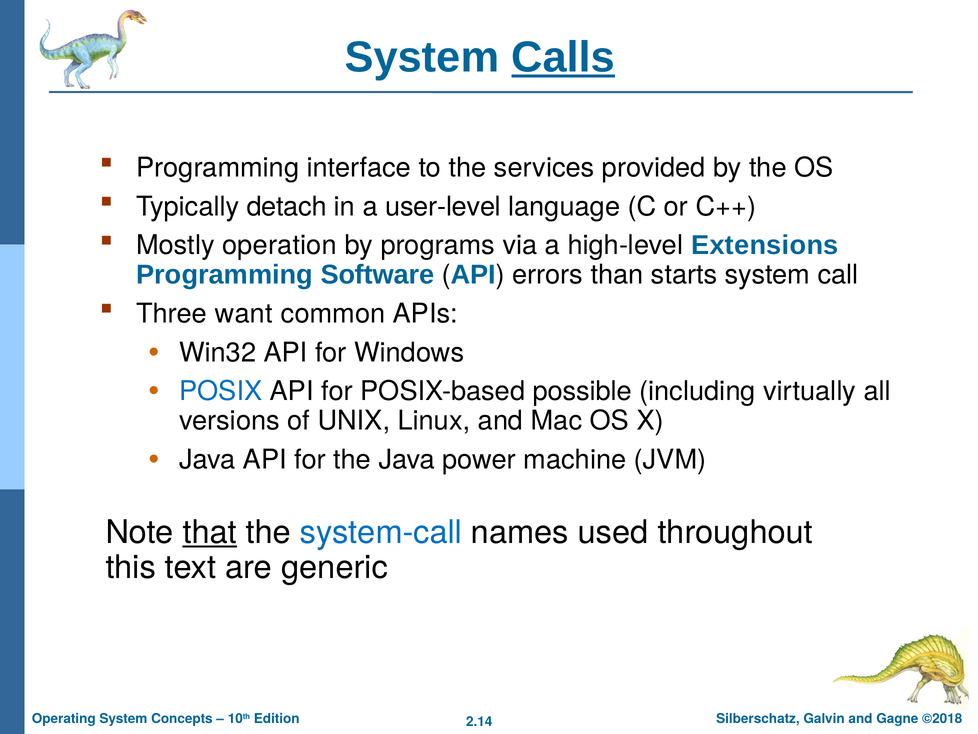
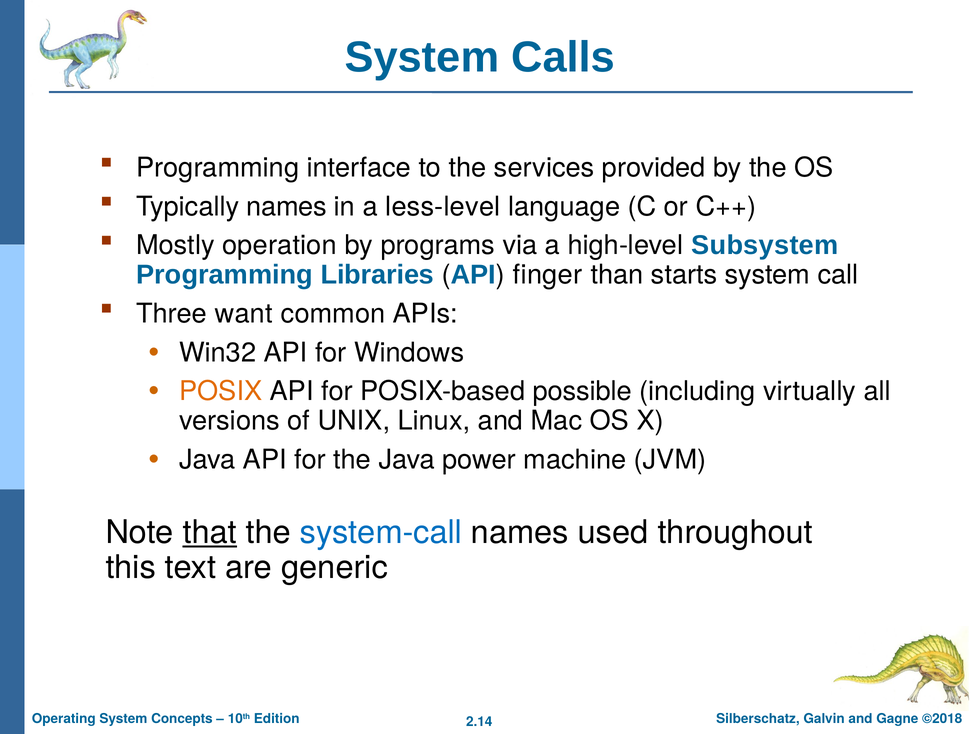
Calls underline: present -> none
Typically detach: detach -> names
user-level: user-level -> less-level
Extensions: Extensions -> Subsystem
Software: Software -> Libraries
errors: errors -> finger
POSIX colour: blue -> orange
